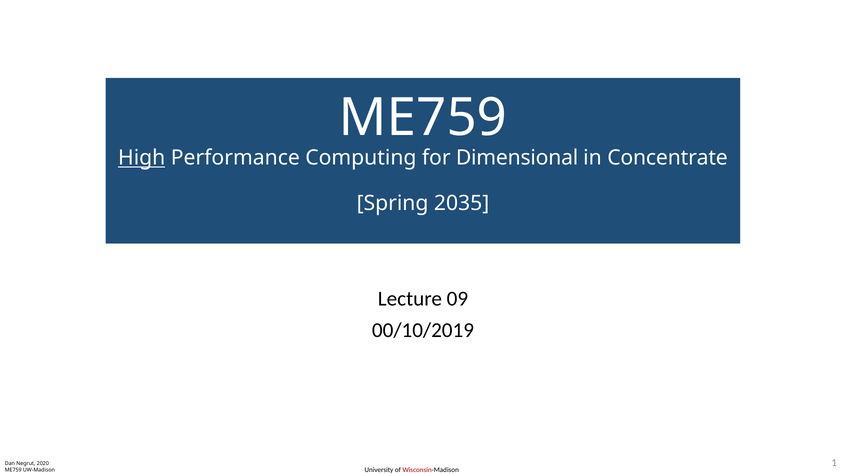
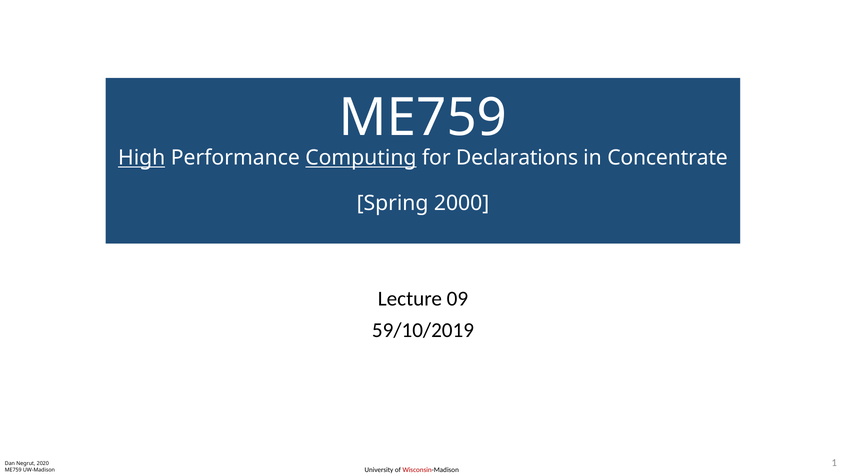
Computing underline: none -> present
Dimensional: Dimensional -> Declarations
2035: 2035 -> 2000
00/10/2019: 00/10/2019 -> 59/10/2019
